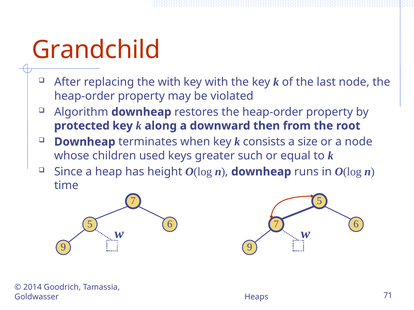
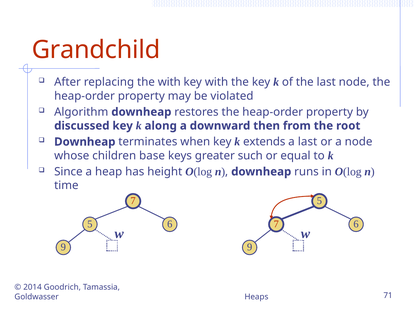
protected: protected -> discussed
consists: consists -> extends
a size: size -> last
used: used -> base
